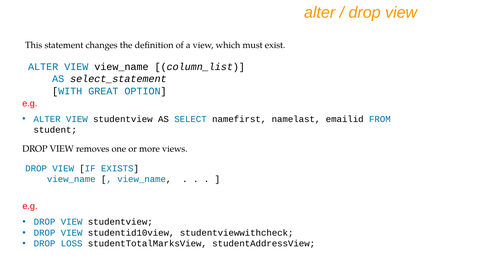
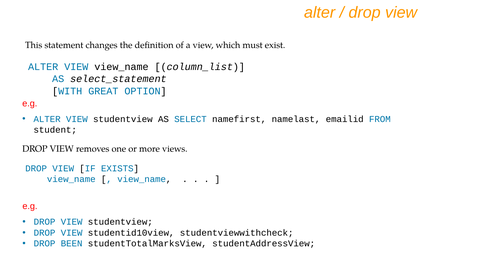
LOSS: LOSS -> BEEN
